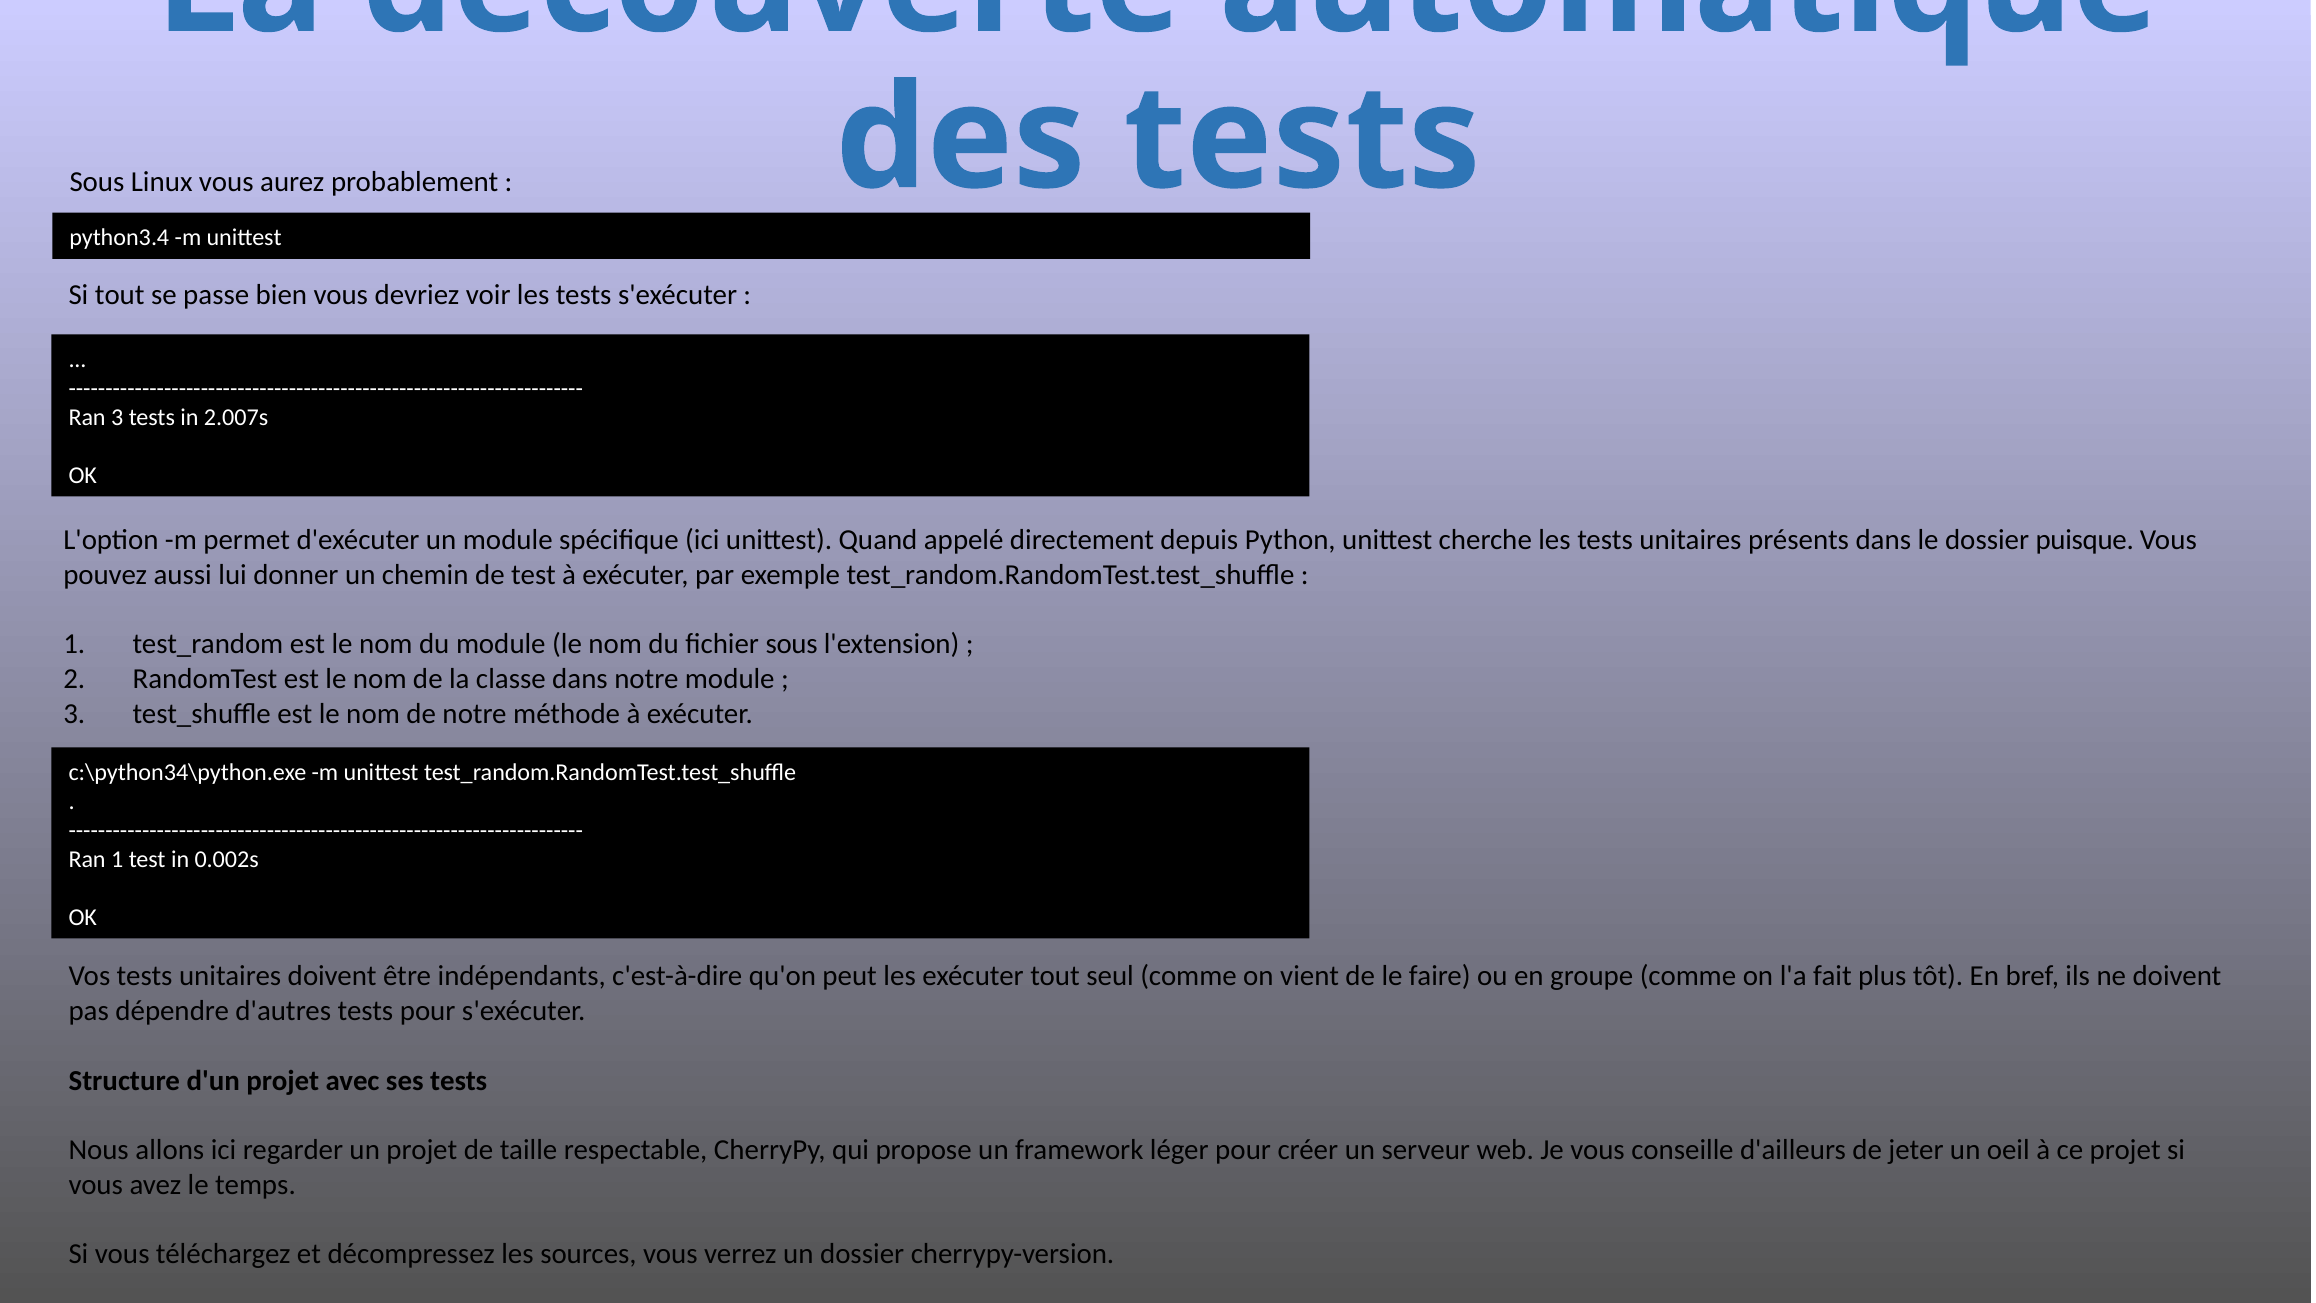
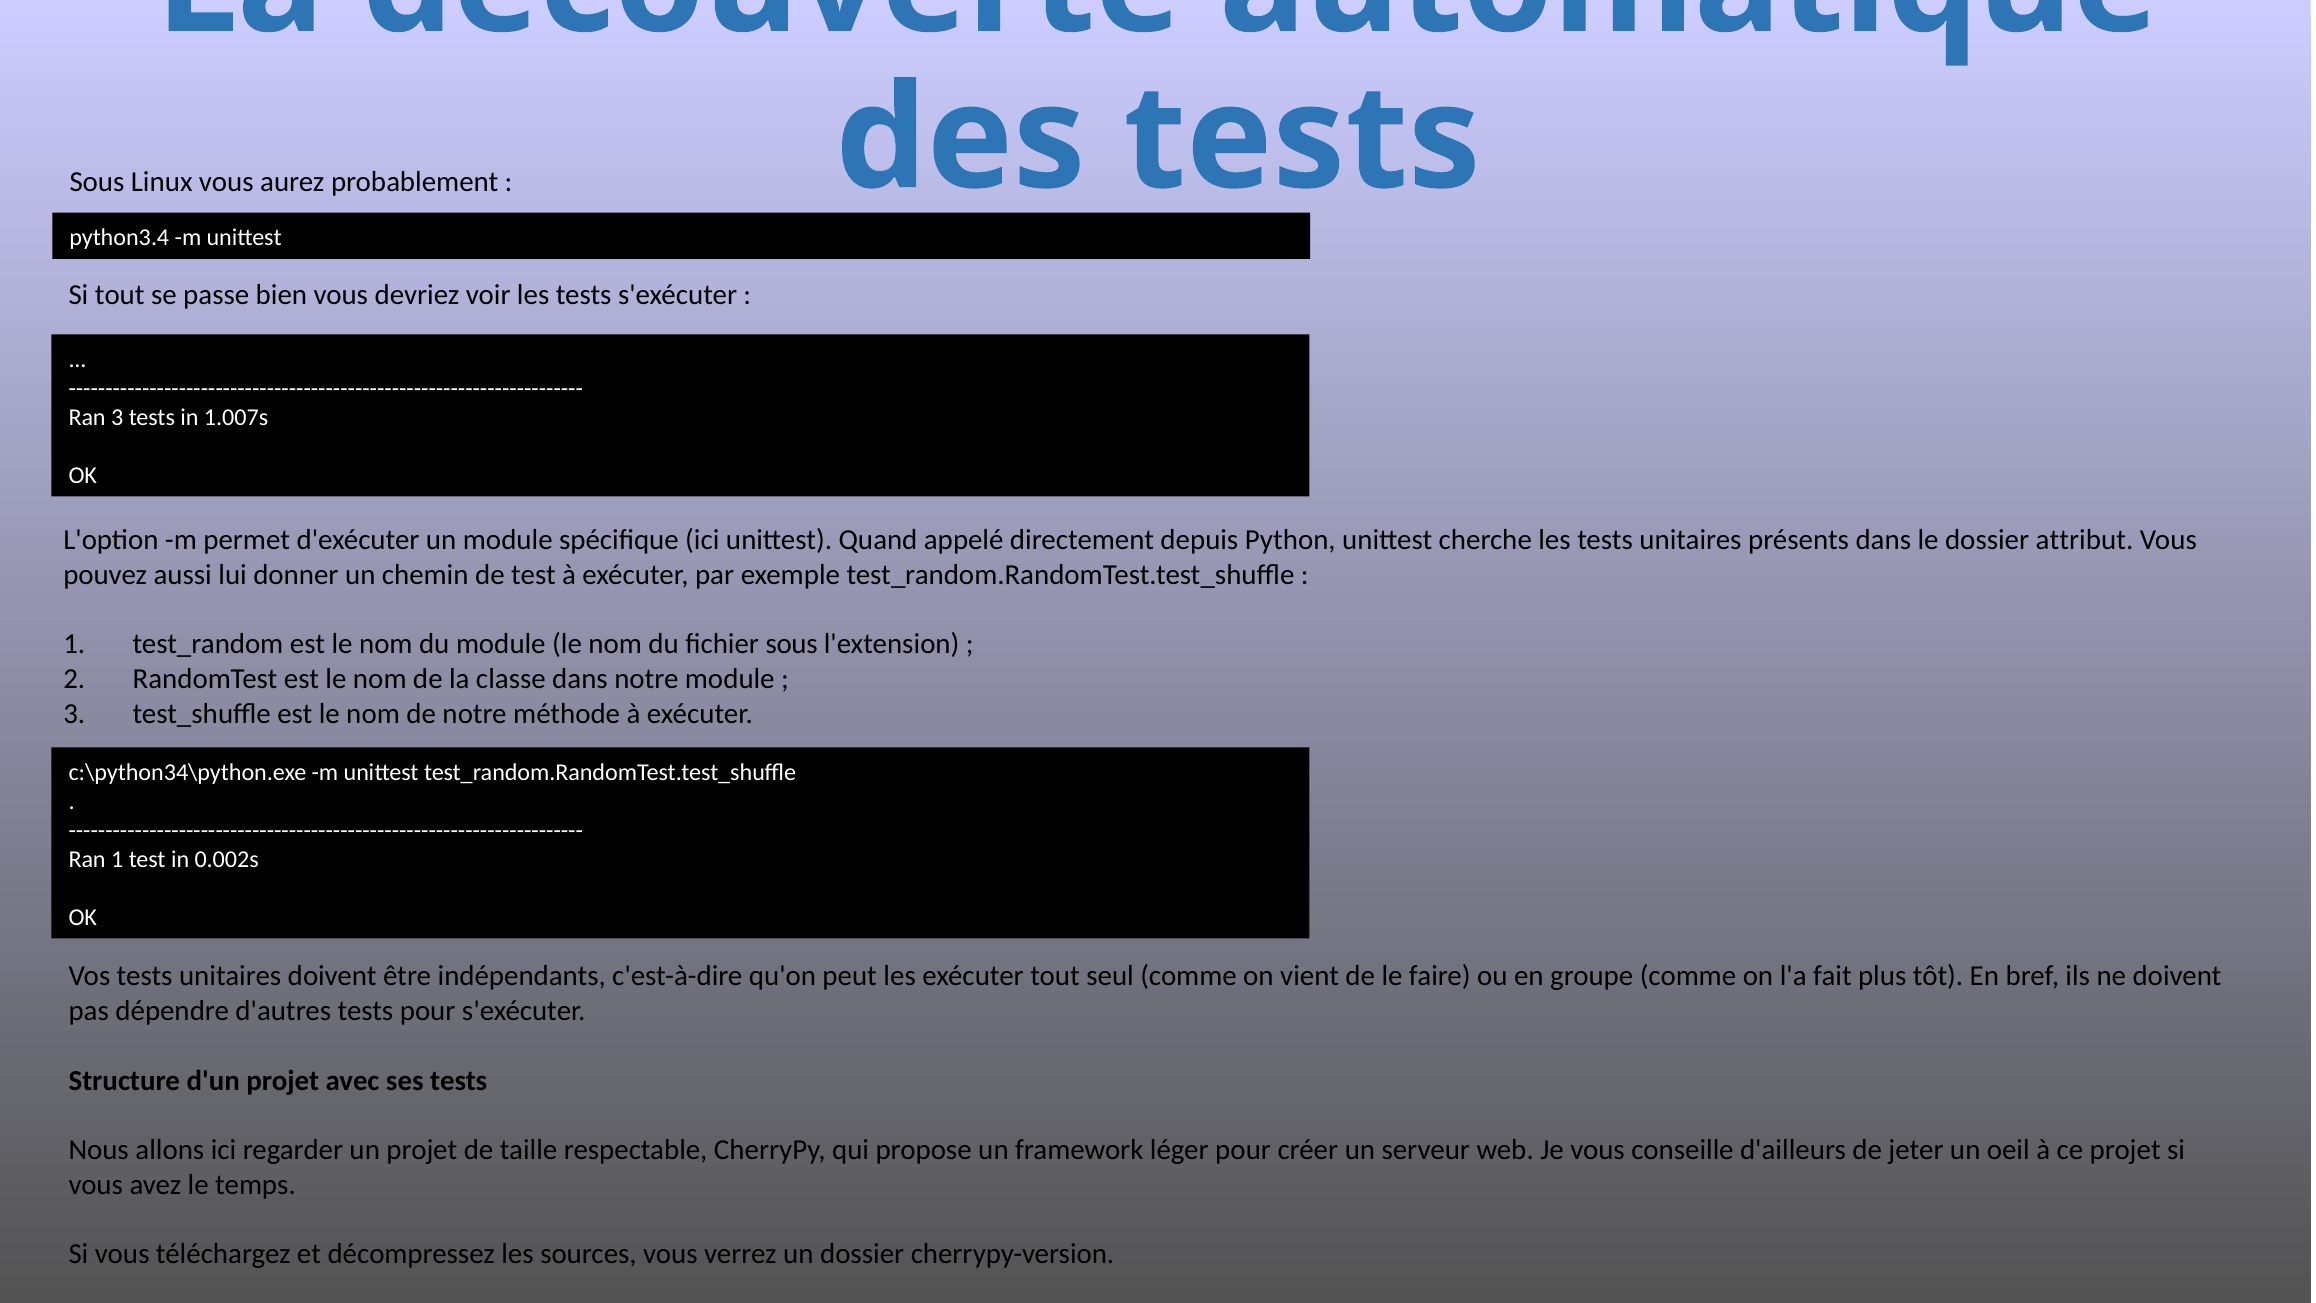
2.007s: 2.007s -> 1.007s
puisque: puisque -> attribut
